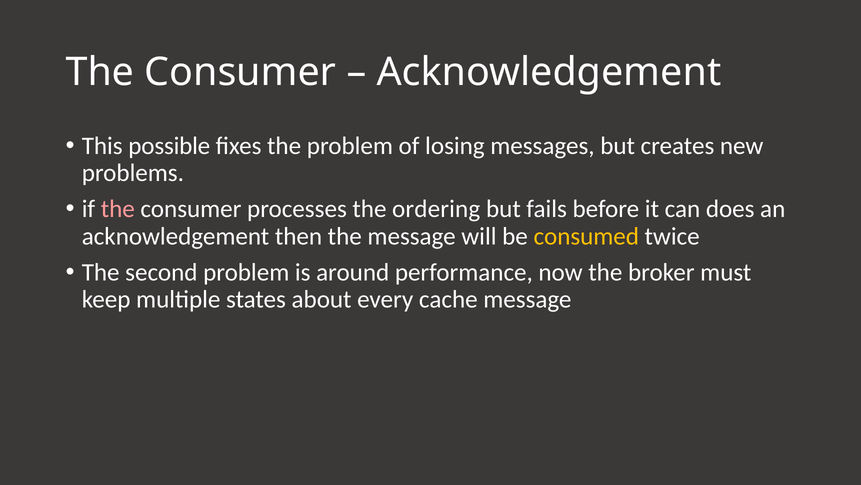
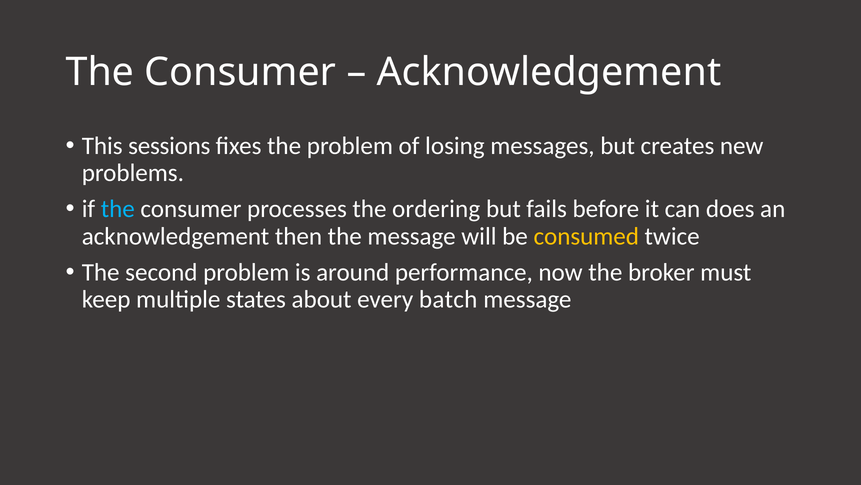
possible: possible -> sessions
the at (118, 209) colour: pink -> light blue
cache: cache -> batch
